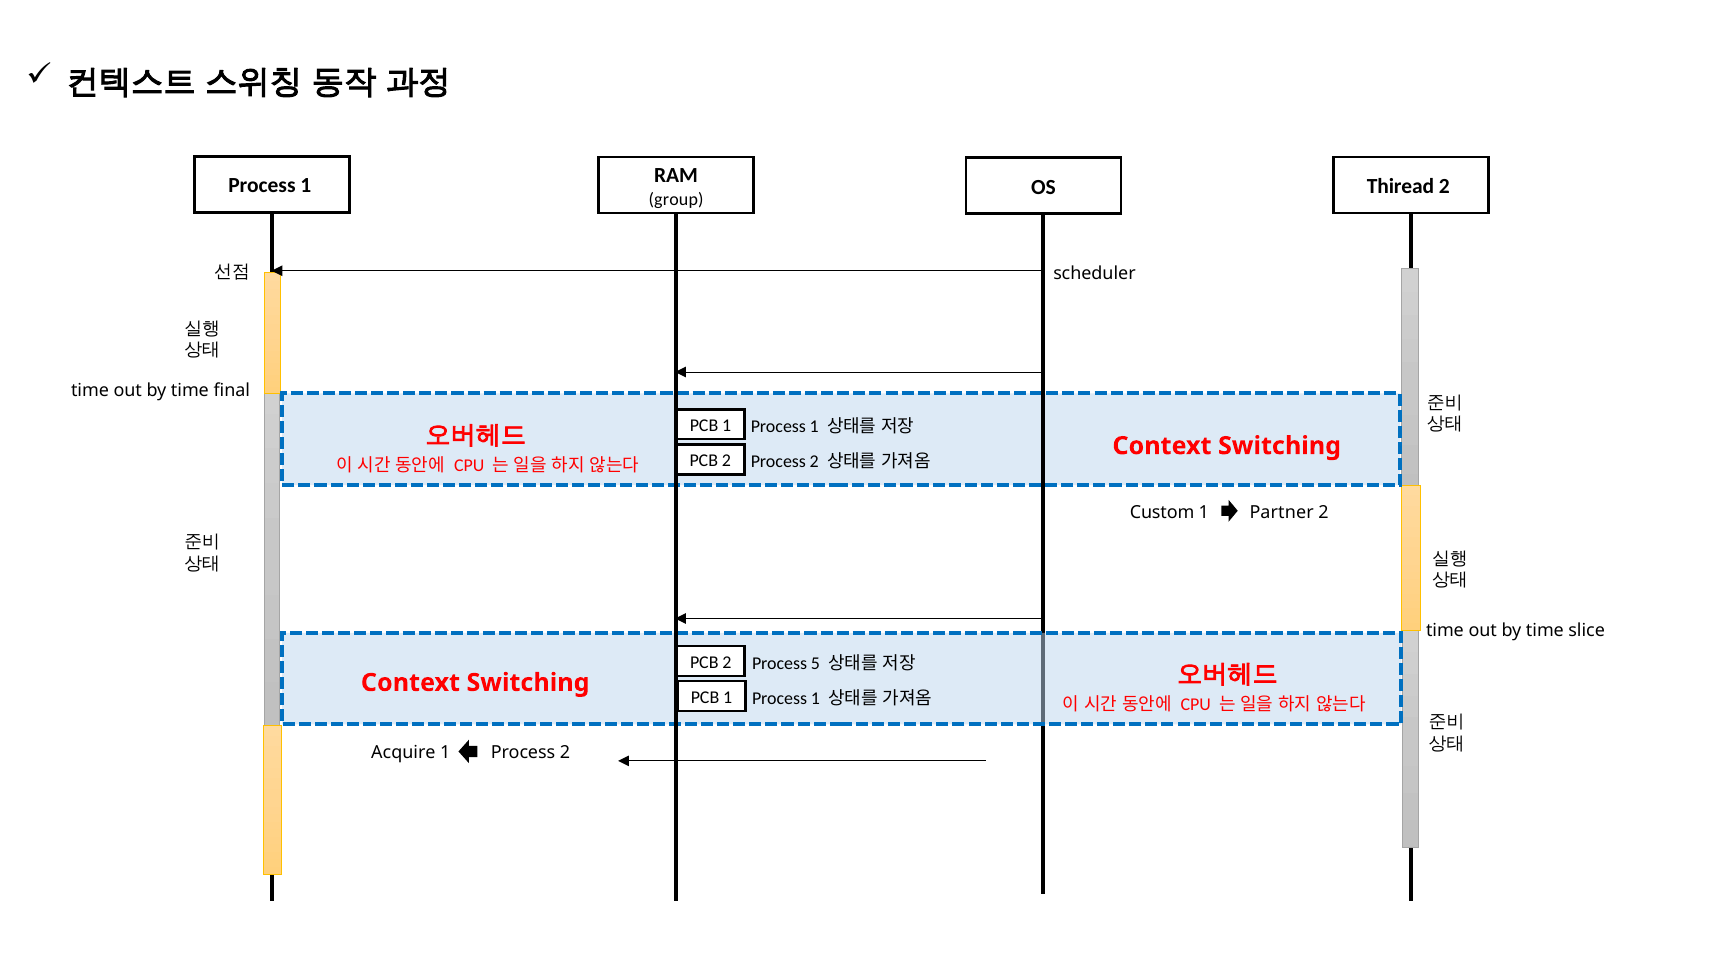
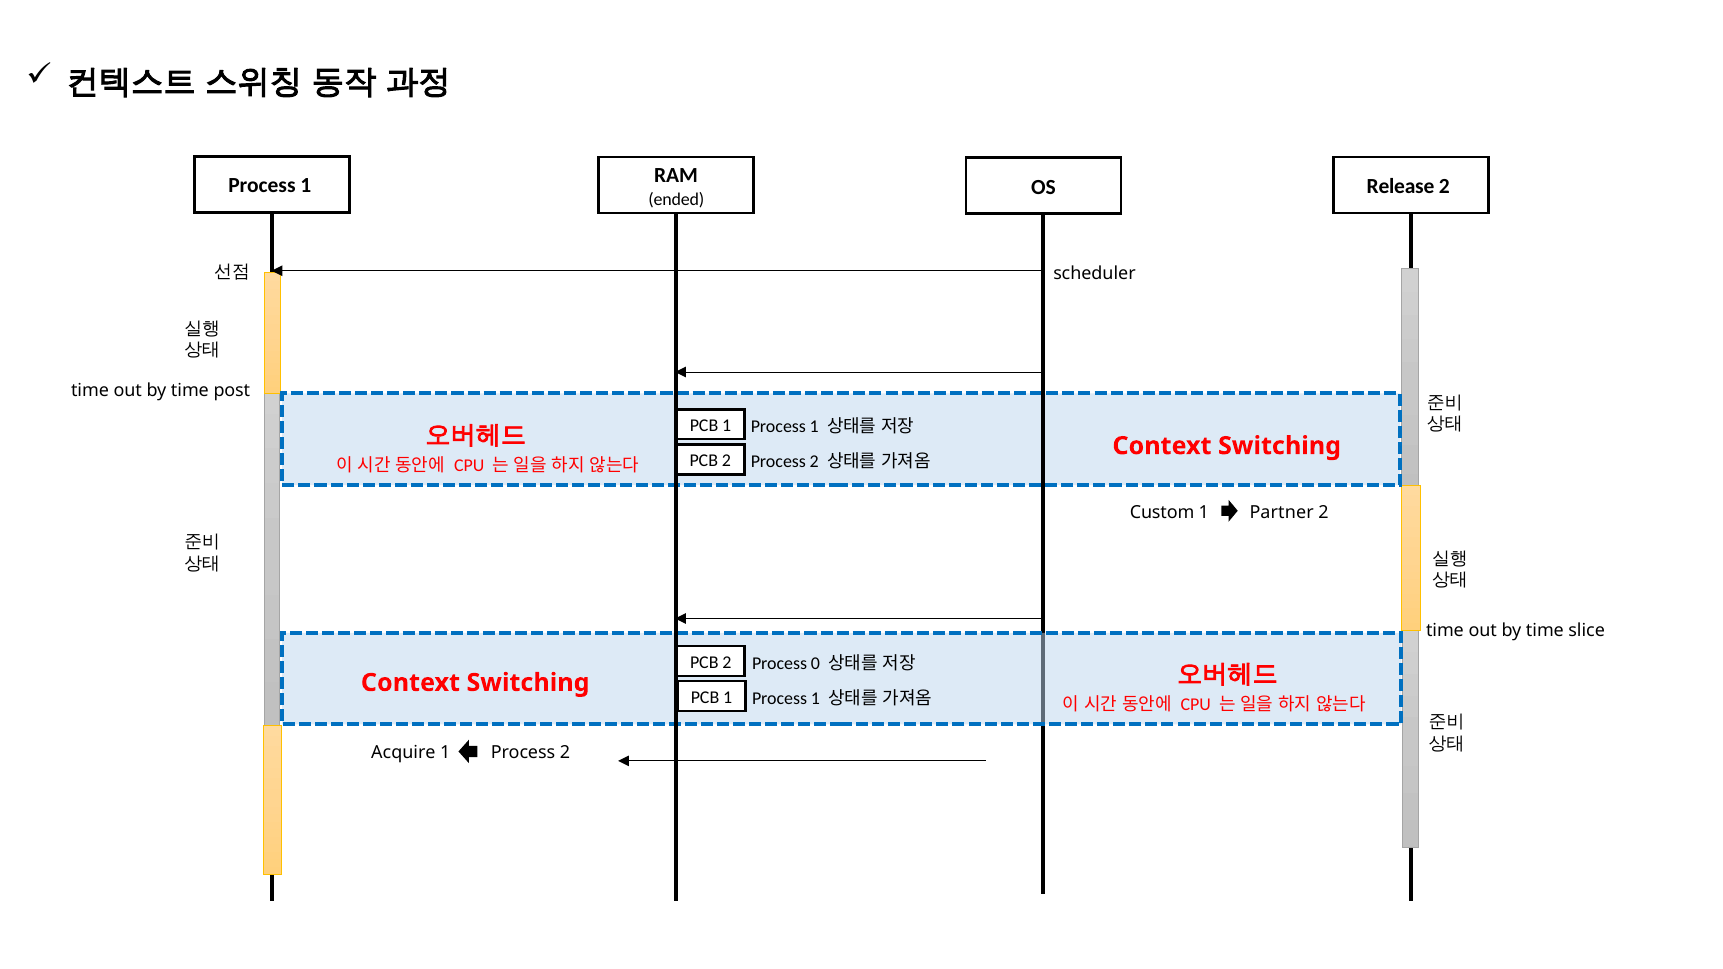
Thiread: Thiread -> Release
group: group -> ended
final: final -> post
5: 5 -> 0
